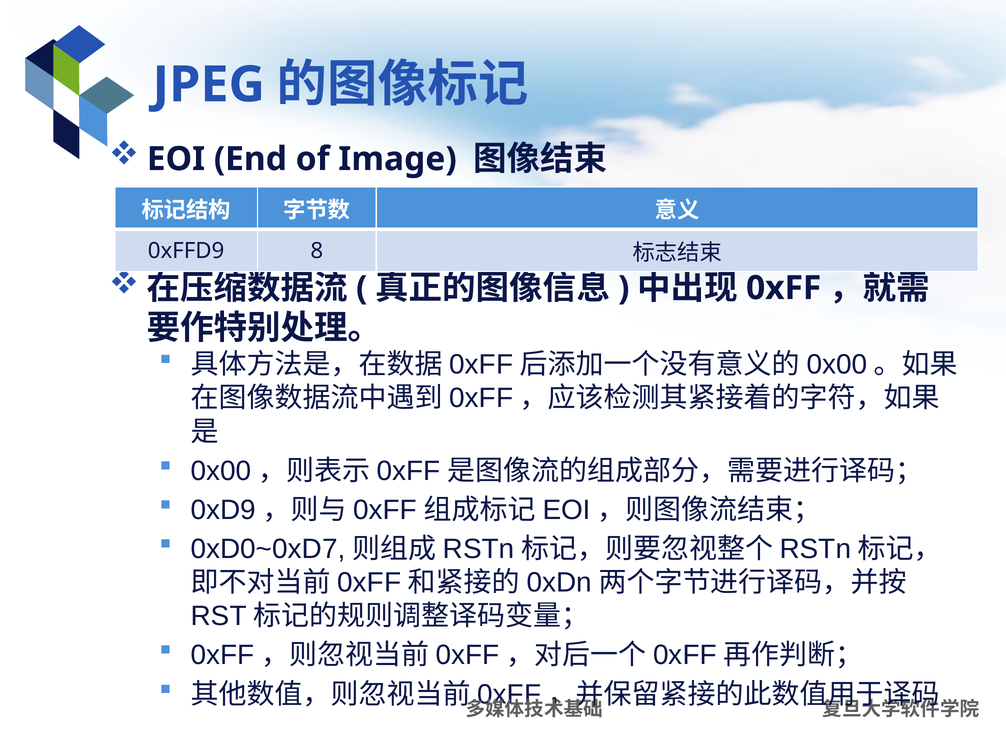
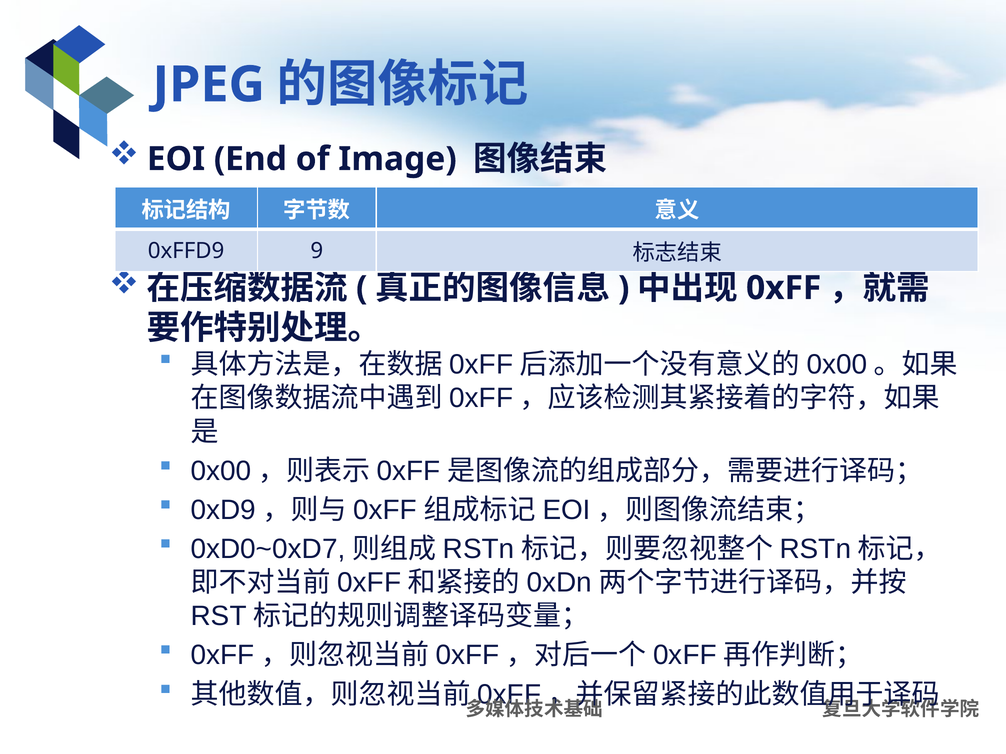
8: 8 -> 9
